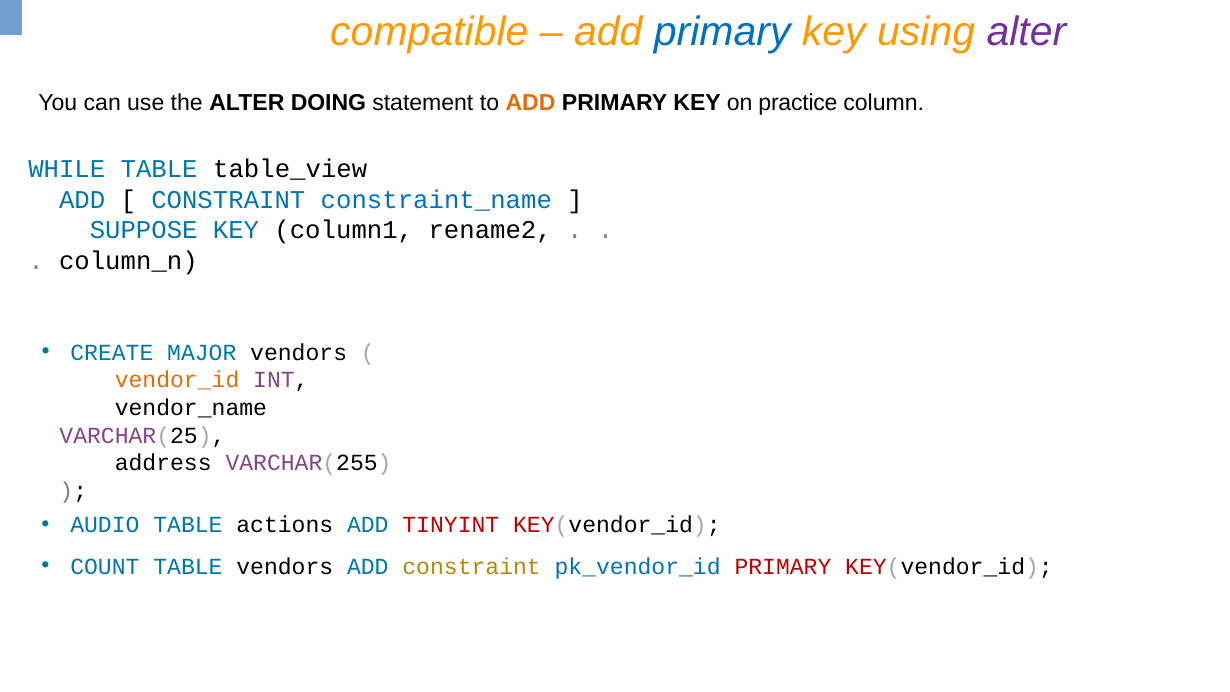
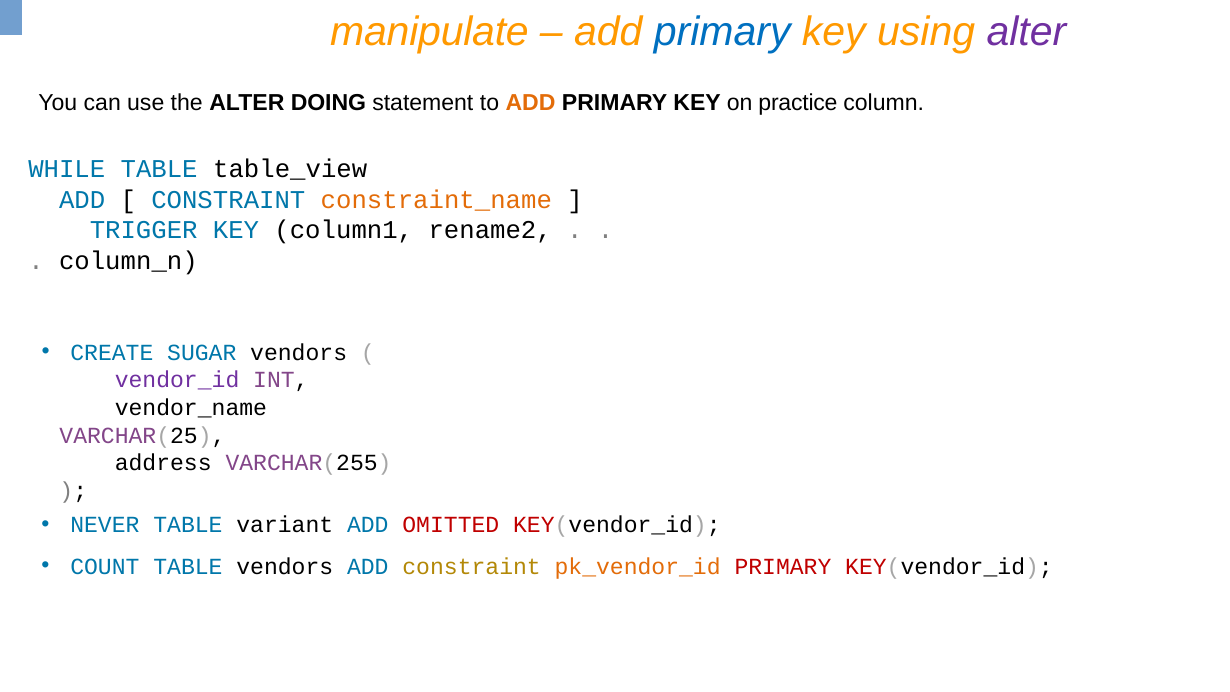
compatible: compatible -> manipulate
constraint_name colour: blue -> orange
SUPPOSE: SUPPOSE -> TRIGGER
MAJOR: MAJOR -> SUGAR
vendor_id colour: orange -> purple
AUDIO: AUDIO -> NEVER
actions: actions -> variant
TINYINT: TINYINT -> OMITTED
pk_vendor_id colour: blue -> orange
